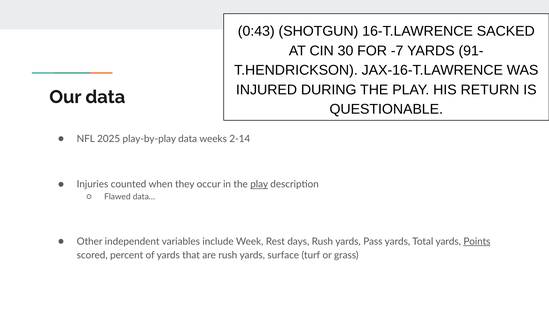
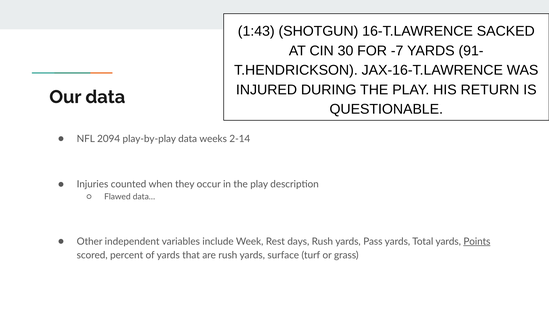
0:43: 0:43 -> 1:43
2025: 2025 -> 2094
play at (259, 184) underline: present -> none
